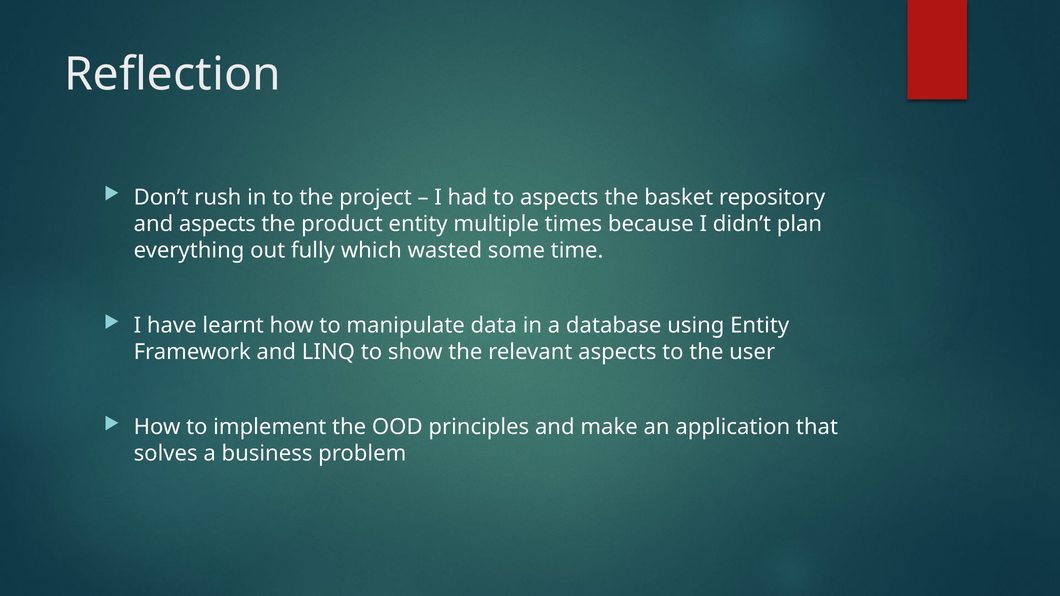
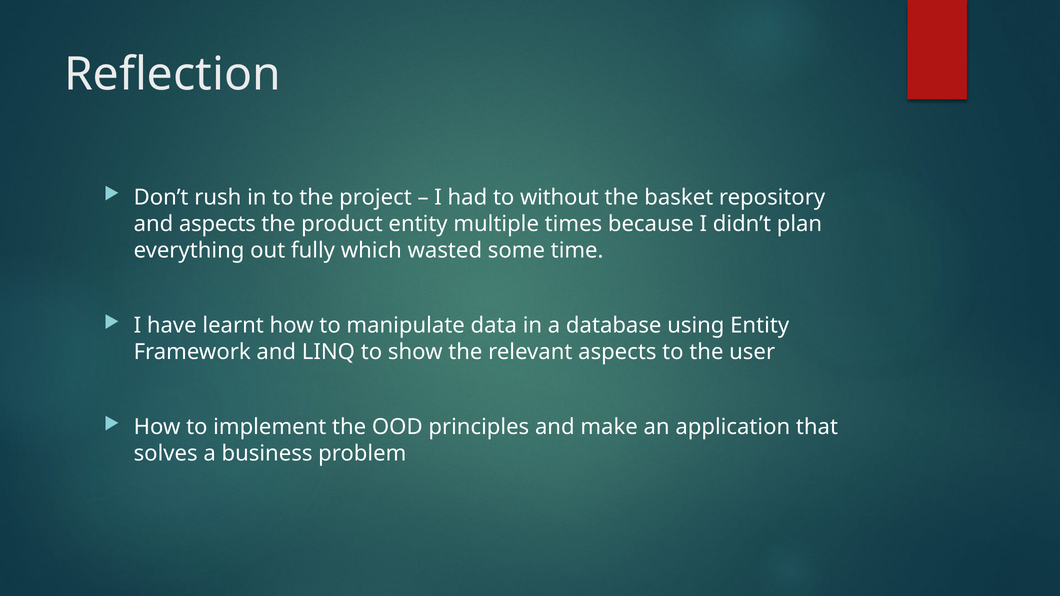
to aspects: aspects -> without
